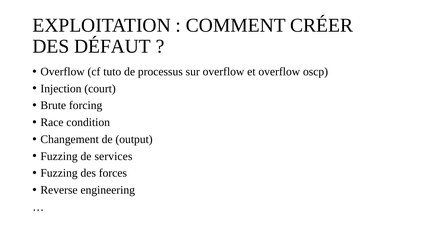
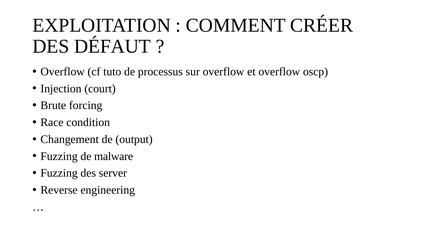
services: services -> malware
forces: forces -> server
